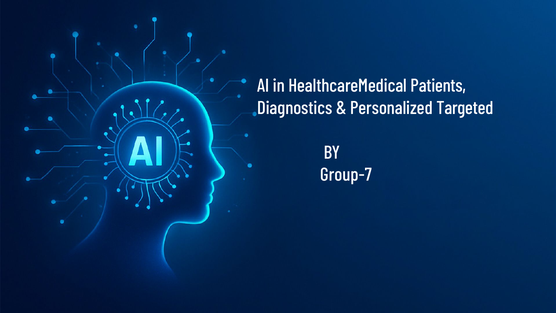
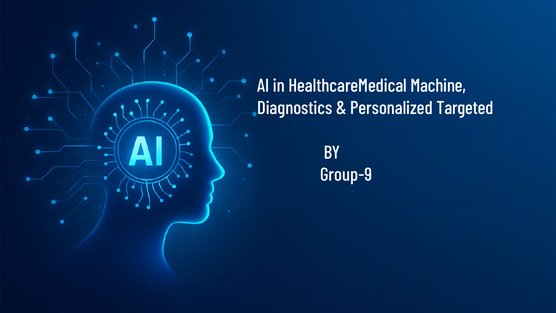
Patients: Patients -> Machine
Group-7: Group-7 -> Group-9
